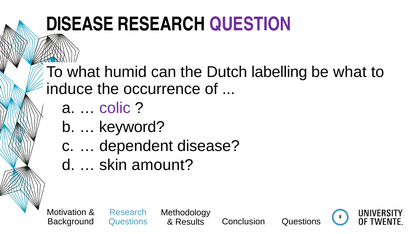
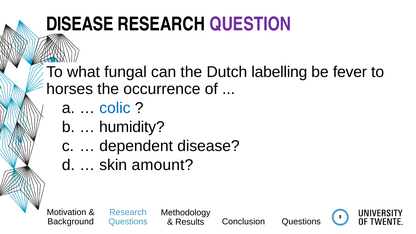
humid: humid -> fungal
be what: what -> fever
induce: induce -> horses
colic colour: purple -> blue
keyword: keyword -> humidity
